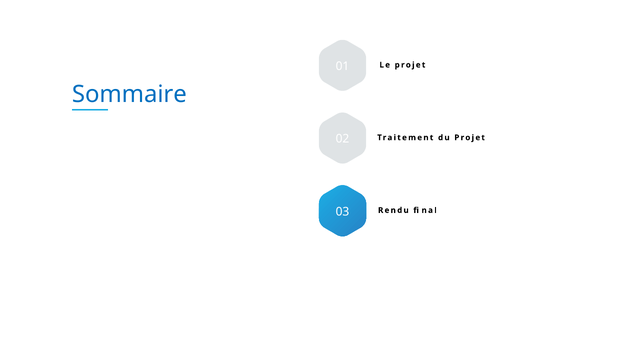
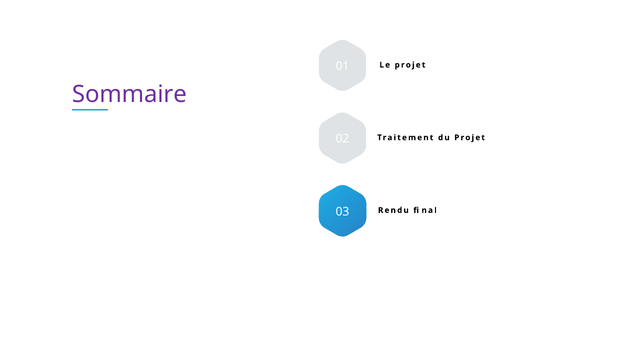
Sommaire colour: blue -> purple
